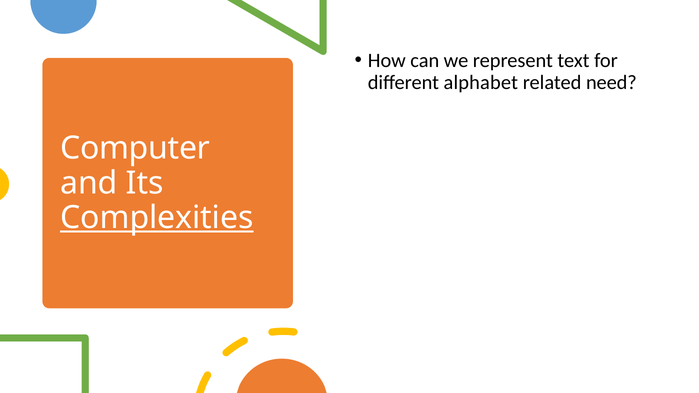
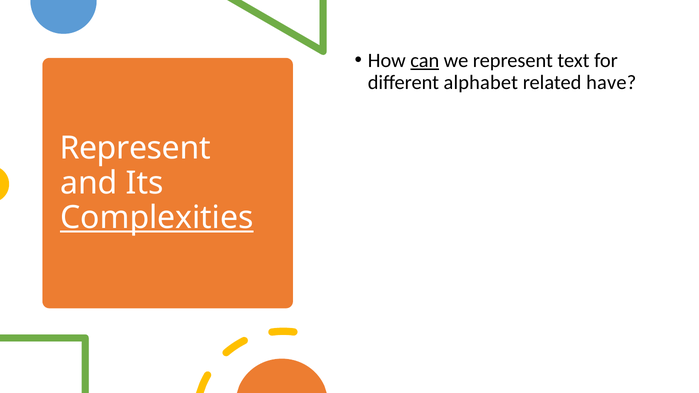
can underline: none -> present
need: need -> have
Computer at (135, 148): Computer -> Represent
